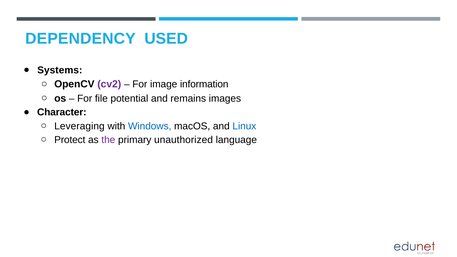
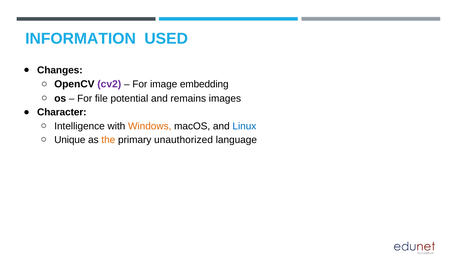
DEPENDENCY: DEPENDENCY -> INFORMATION
Systems: Systems -> Changes
information: information -> embedding
Leveraging: Leveraging -> Intelligence
Windows colour: blue -> orange
Protect: Protect -> Unique
the colour: purple -> orange
